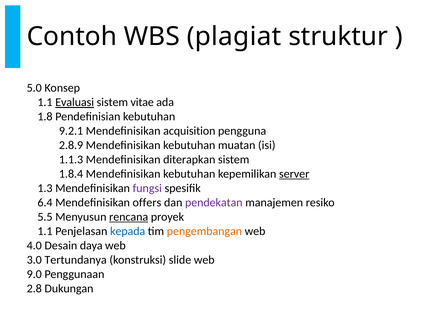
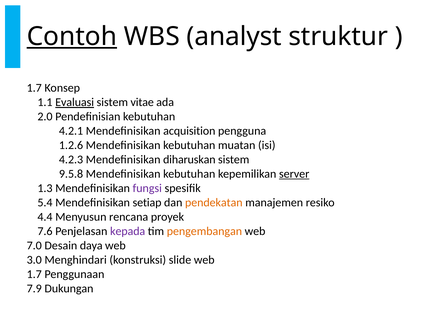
Contoh underline: none -> present
plagiat: plagiat -> analyst
5.0 at (34, 88): 5.0 -> 1.7
1.8: 1.8 -> 2.0
9.2.1: 9.2.1 -> 4.2.1
2.8.9: 2.8.9 -> 1.2.6
1.1.3: 1.1.3 -> 4.2.3
diterapkan: diterapkan -> diharuskan
1.8.4: 1.8.4 -> 9.5.8
6.4: 6.4 -> 5.4
offers: offers -> setiap
pendekatan colour: purple -> orange
5.5: 5.5 -> 4.4
rencana underline: present -> none
1.1 at (45, 232): 1.1 -> 7.6
kepada colour: blue -> purple
4.0: 4.0 -> 7.0
Tertundanya: Tertundanya -> Menghindari
9.0 at (34, 275): 9.0 -> 1.7
2.8: 2.8 -> 7.9
